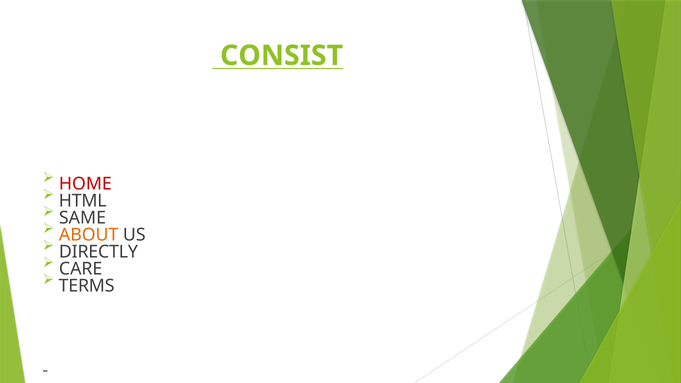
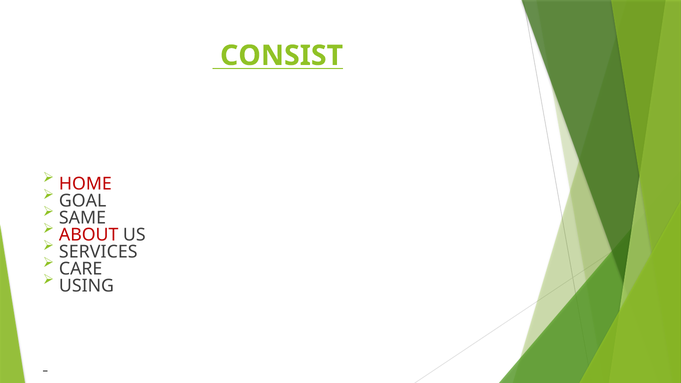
HTML: HTML -> GOAL
ABOUT colour: orange -> red
DIRECTLY: DIRECTLY -> SERVICES
TERMS: TERMS -> USING
